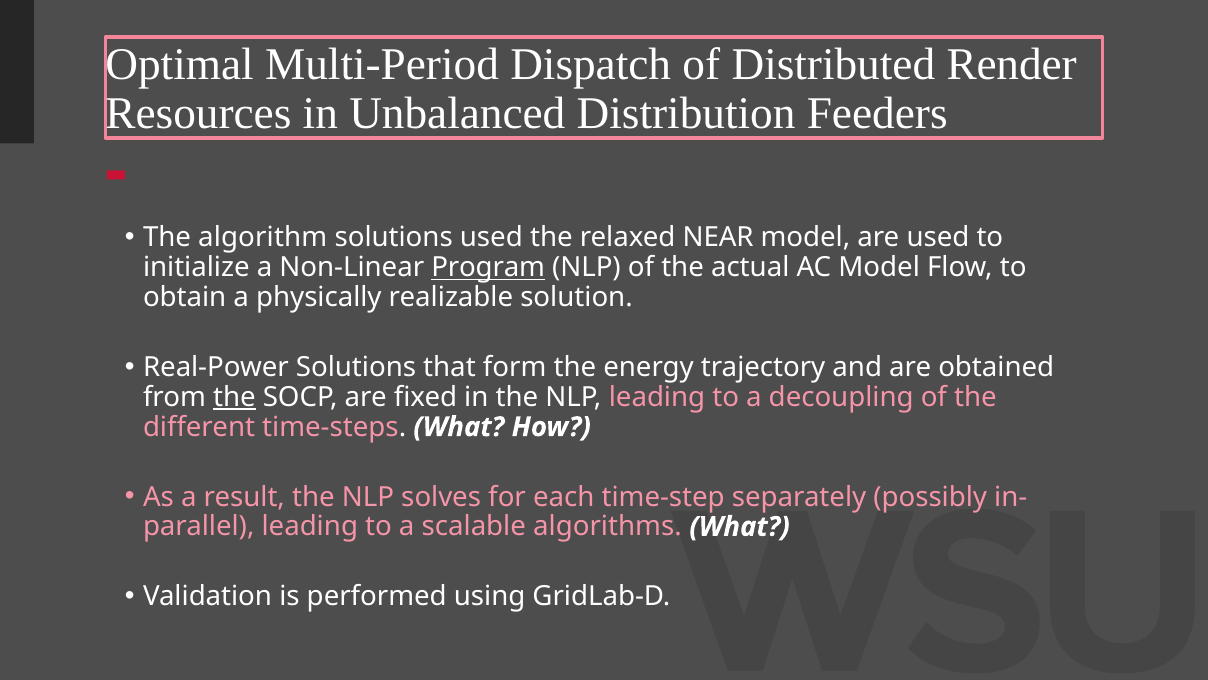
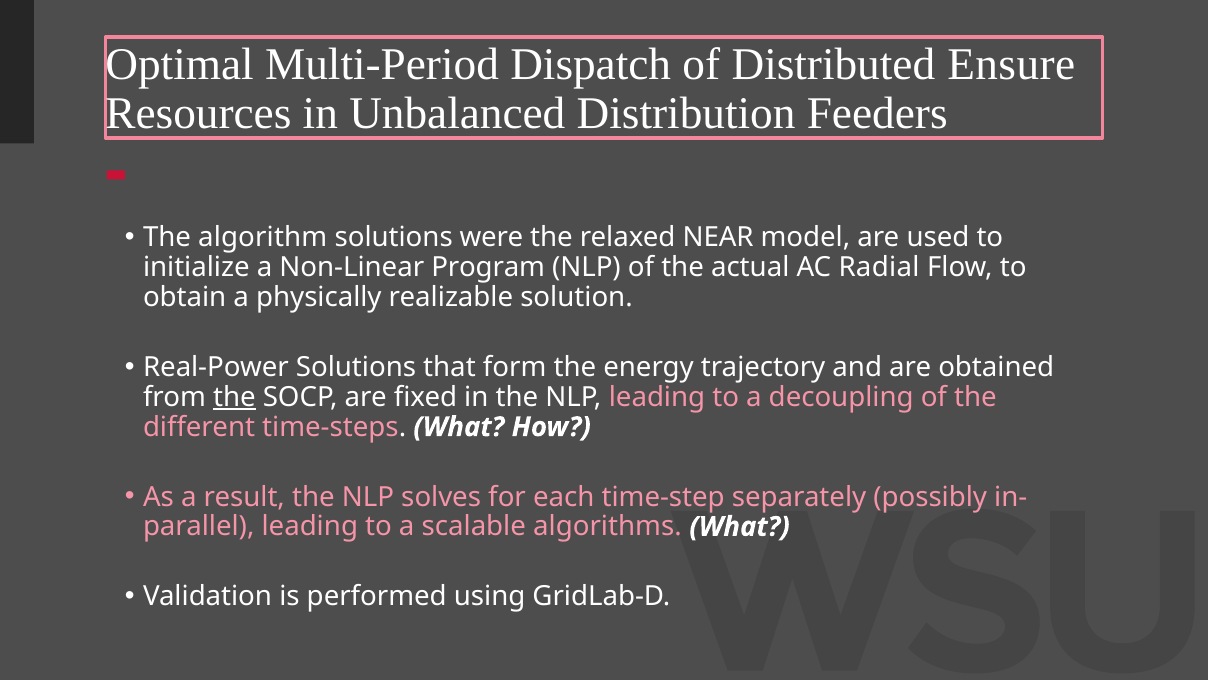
Render: Render -> Ensure
solutions used: used -> were
Program underline: present -> none
AC Model: Model -> Radial
